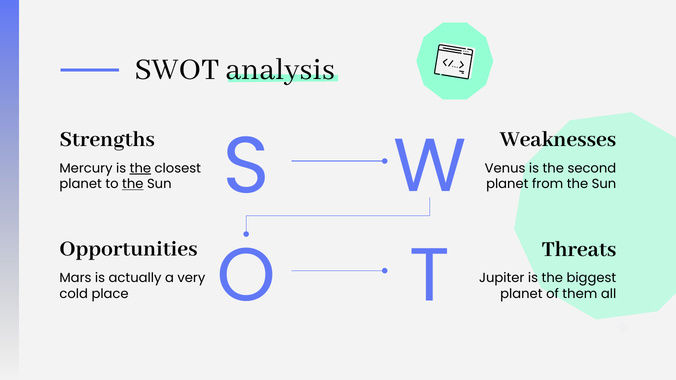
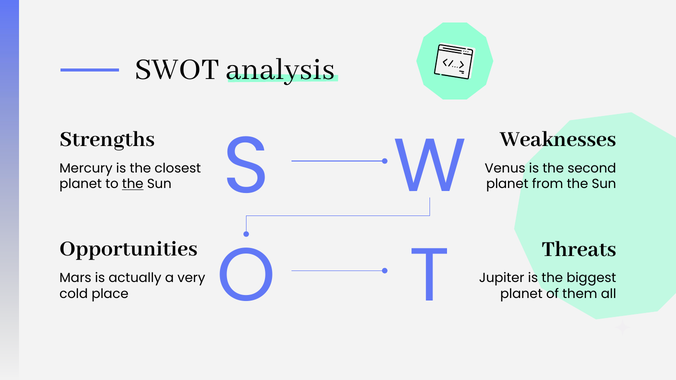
the at (140, 168) underline: present -> none
